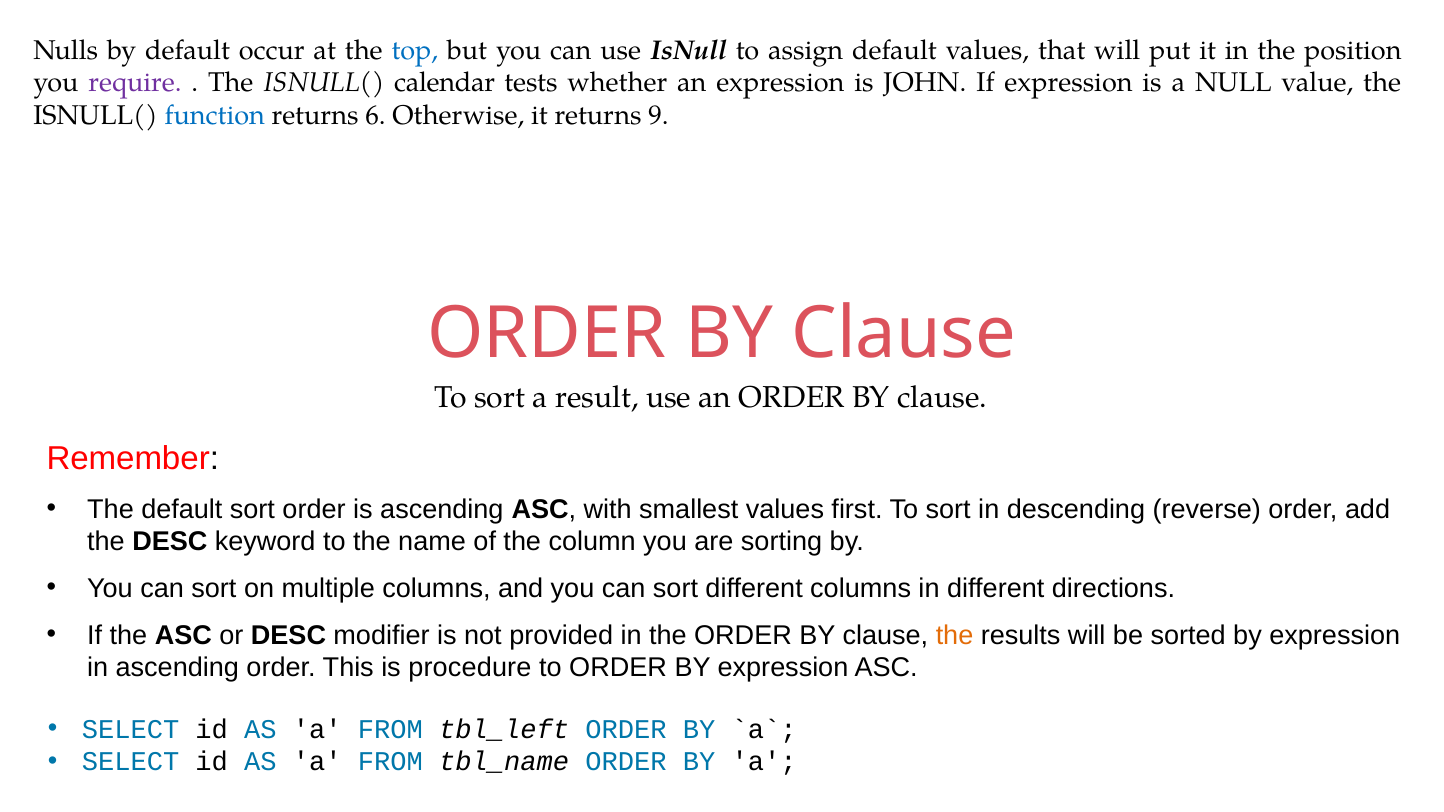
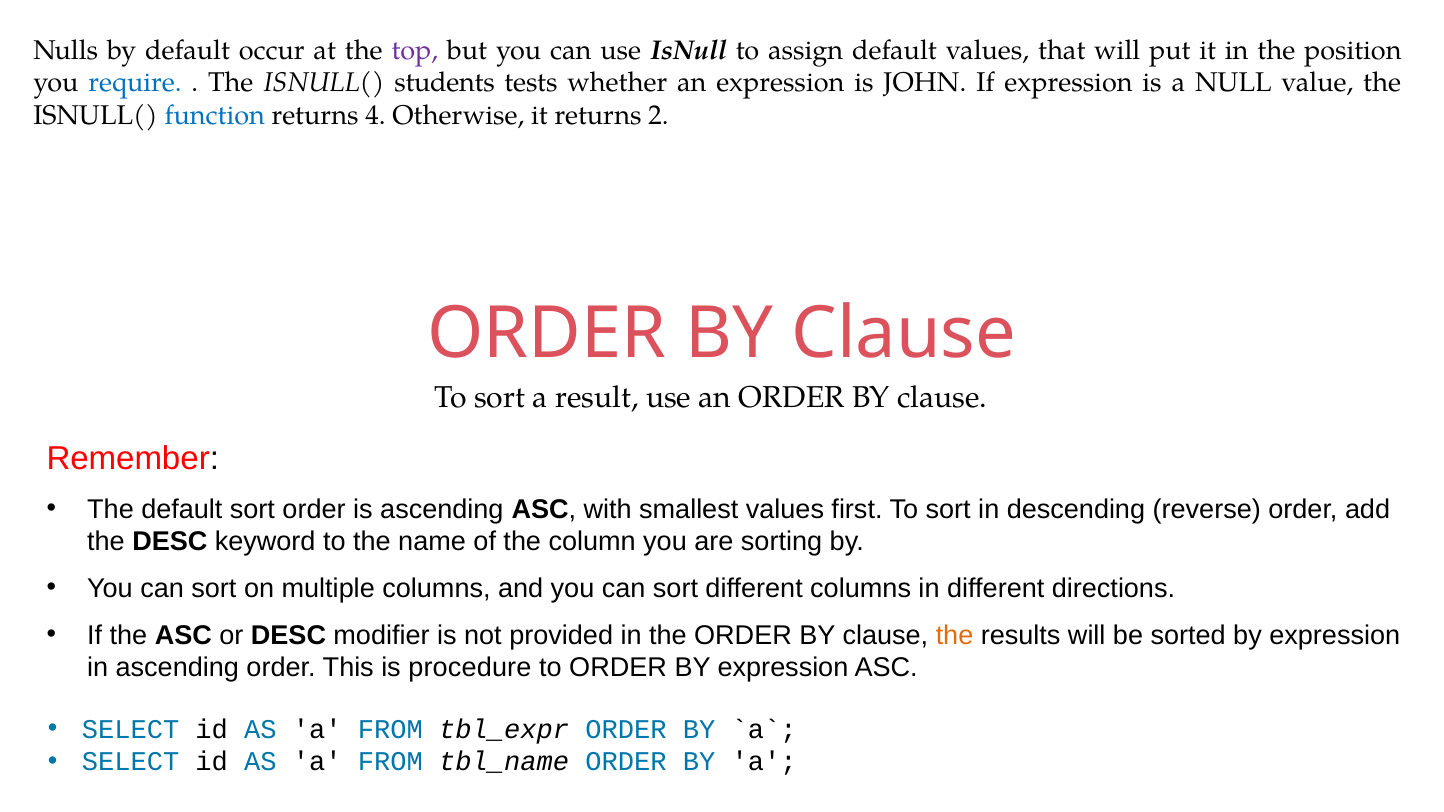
top colour: blue -> purple
require colour: purple -> blue
calendar: calendar -> students
6: 6 -> 4
9: 9 -> 2
tbl_left: tbl_left -> tbl_expr
